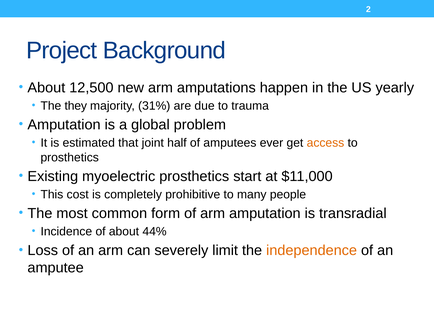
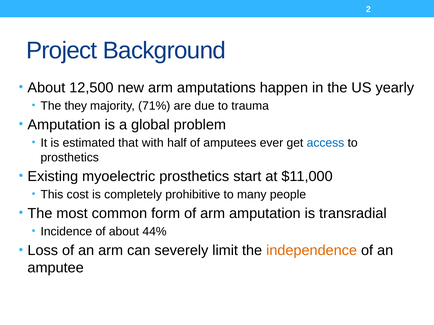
31%: 31% -> 71%
joint: joint -> with
access colour: orange -> blue
